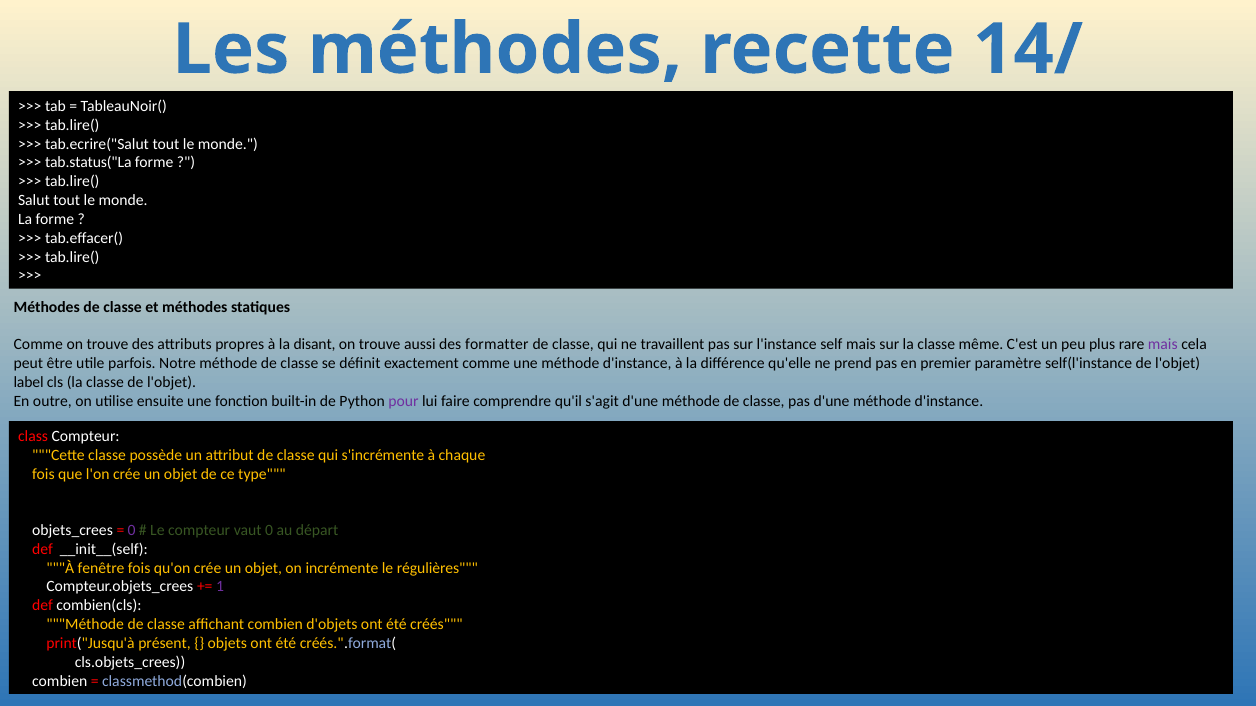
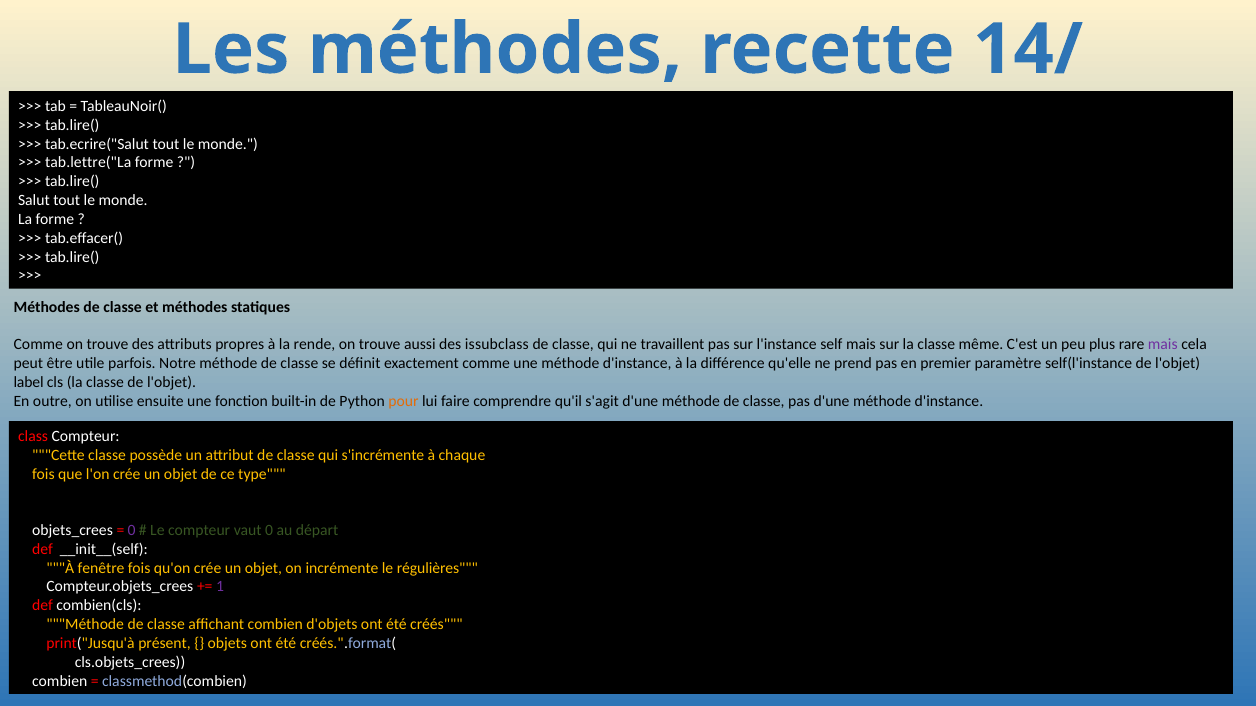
tab.status("La: tab.status("La -> tab.lettre("La
disant: disant -> rende
formatter: formatter -> issubclass
pour colour: purple -> orange
